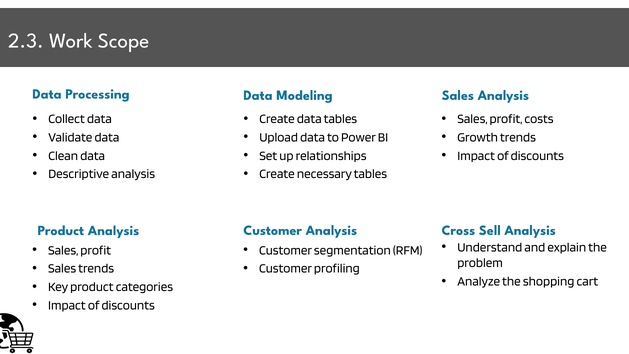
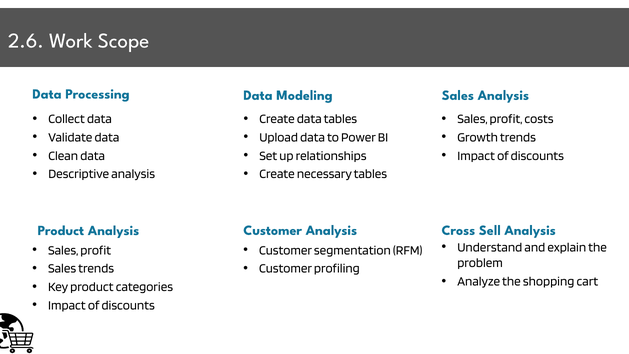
2.3: 2.3 -> 2.6
